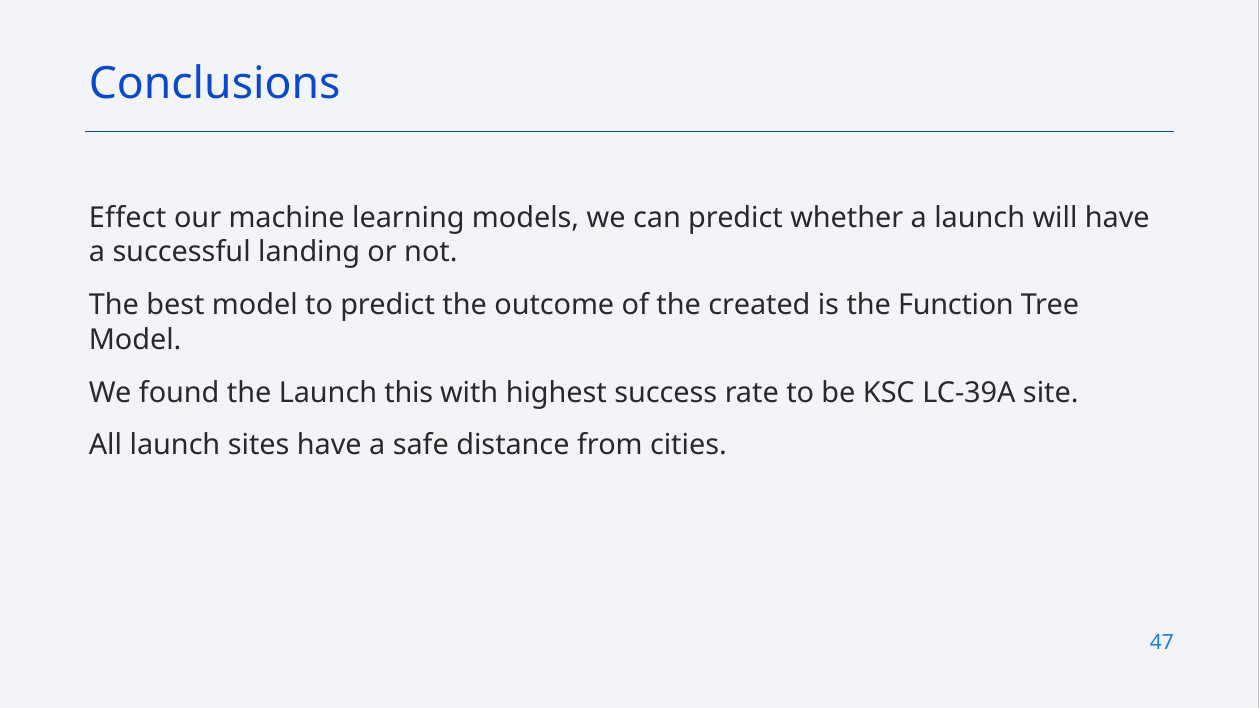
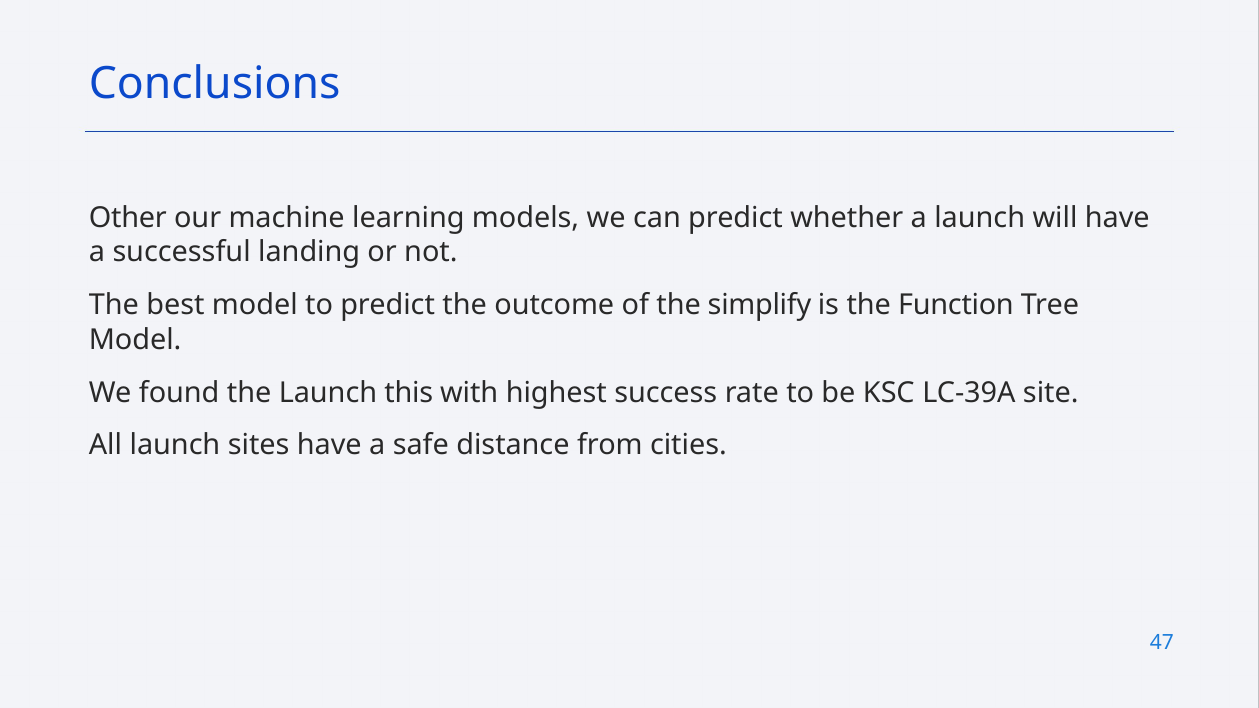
Effect: Effect -> Other
created: created -> simplify
